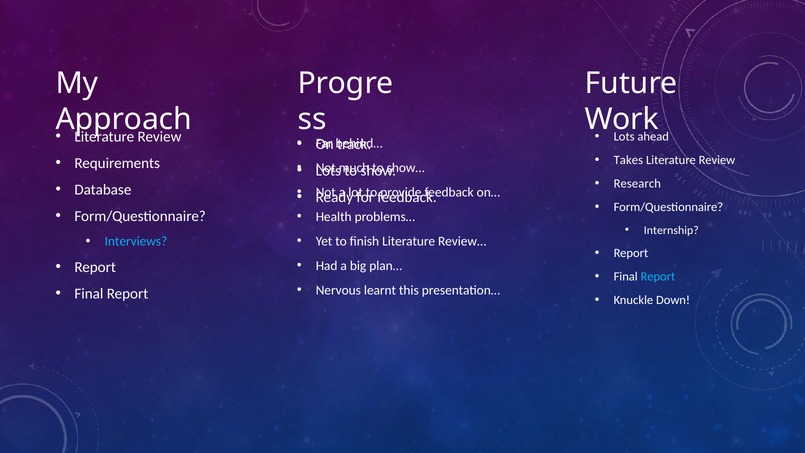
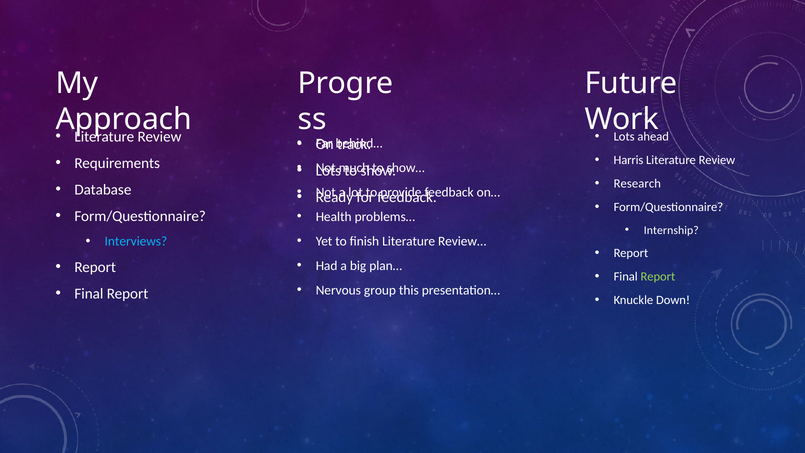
Takes: Takes -> Harris
Report at (658, 277) colour: light blue -> light green
learnt: learnt -> group
